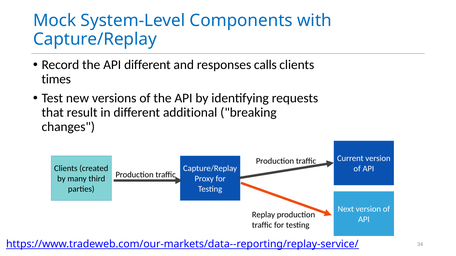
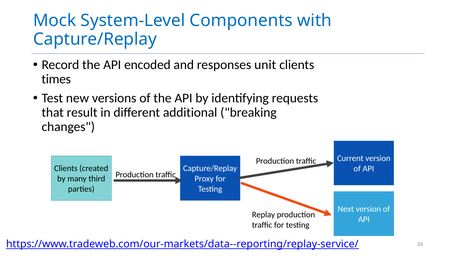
API different: different -> encoded
calls: calls -> unit
